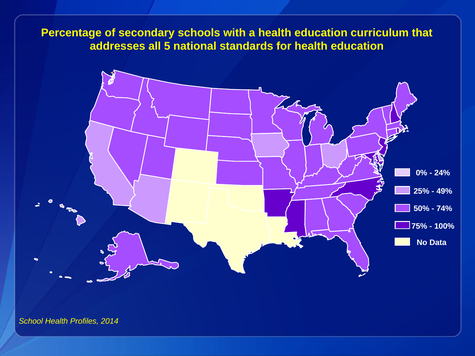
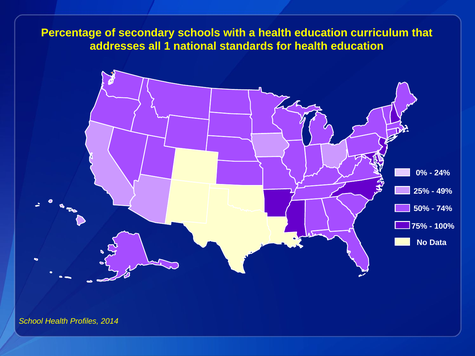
5: 5 -> 1
